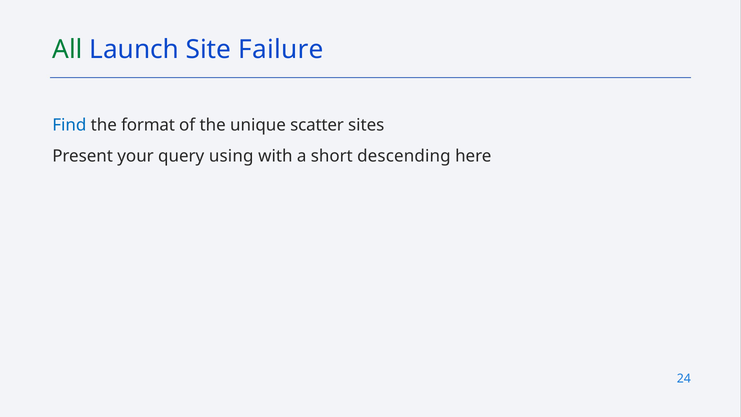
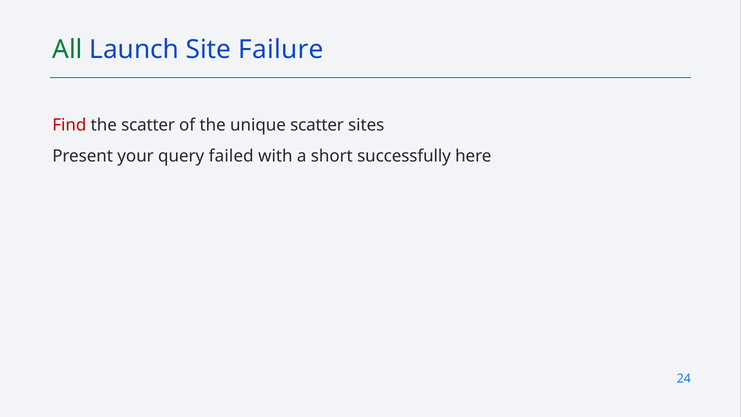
Find colour: blue -> red
the format: format -> scatter
using: using -> failed
descending: descending -> successfully
